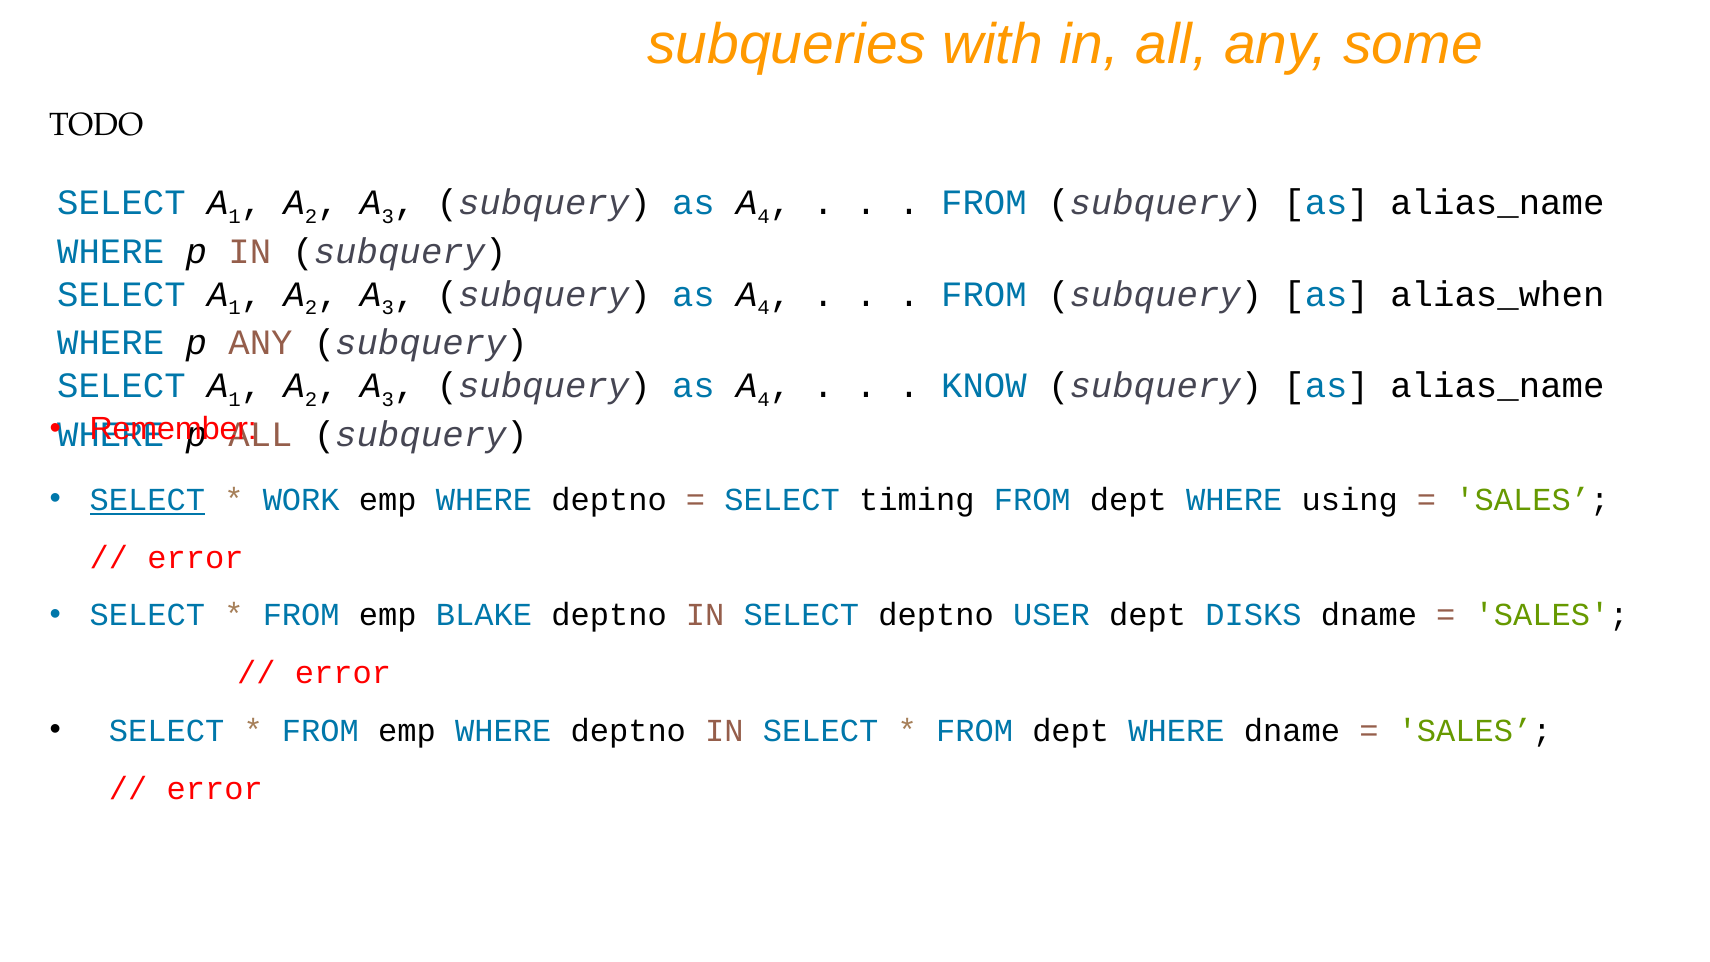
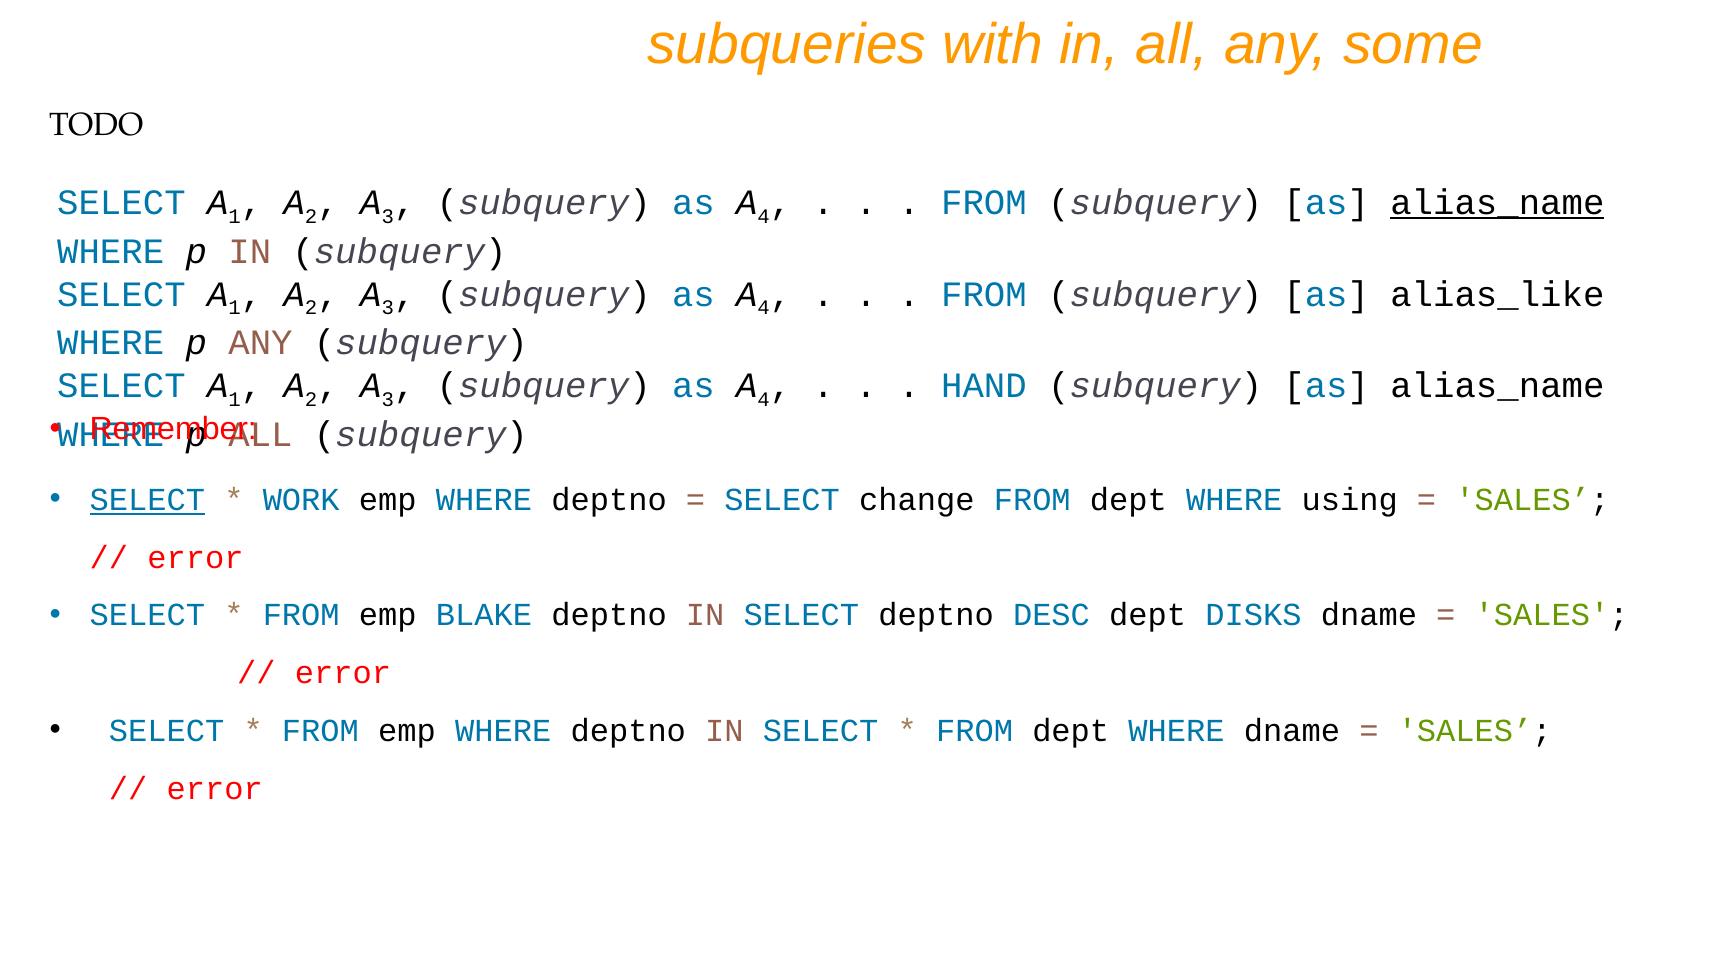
alias_name at (1497, 203) underline: none -> present
alias_when: alias_when -> alias_like
KNOW: KNOW -> HAND
timing: timing -> change
USER: USER -> DESC
